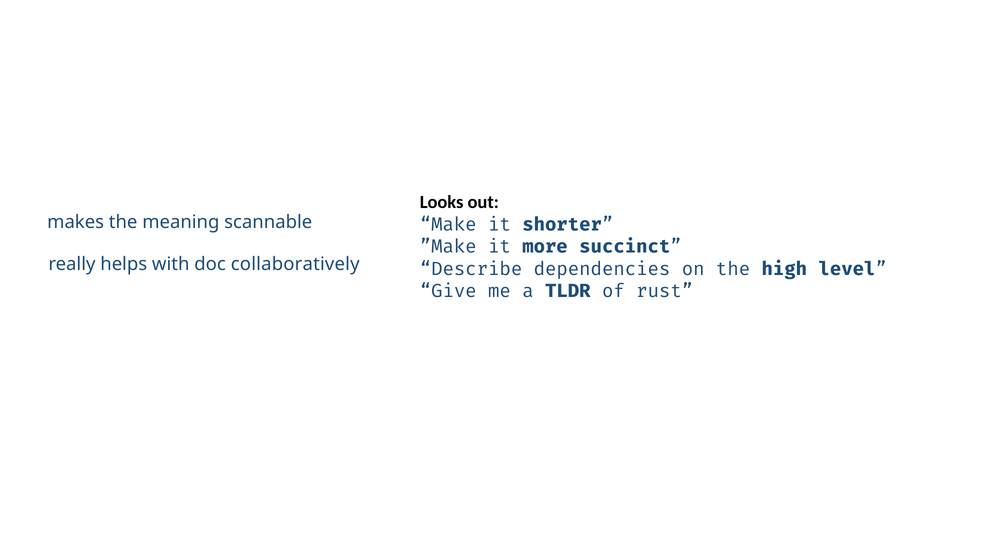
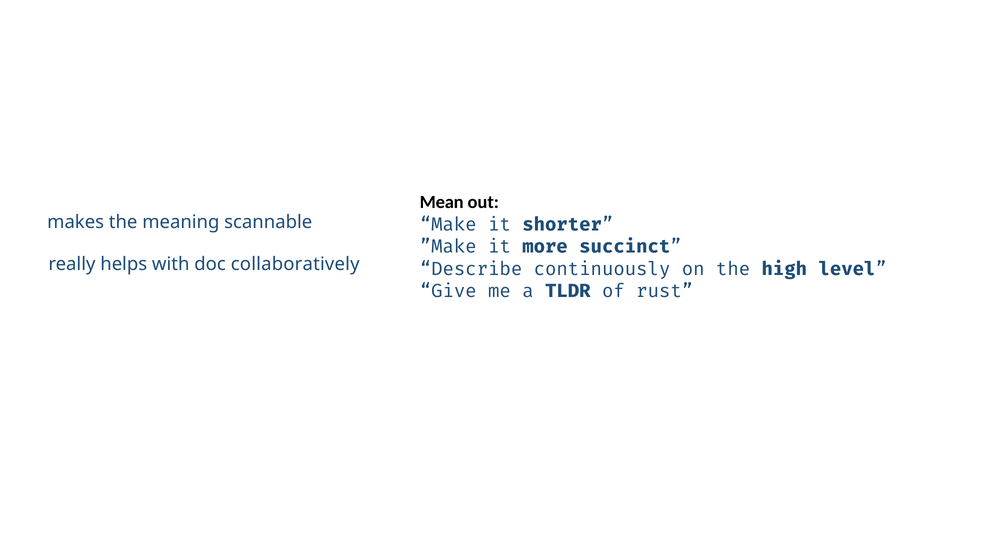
Looks: Looks -> Mean
dependencies: dependencies -> continuously
